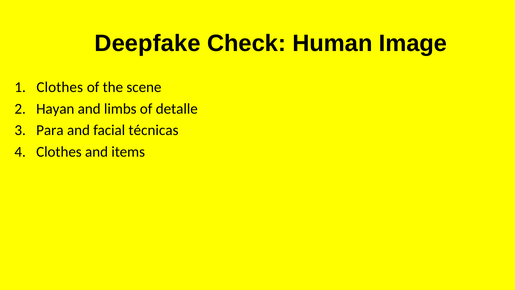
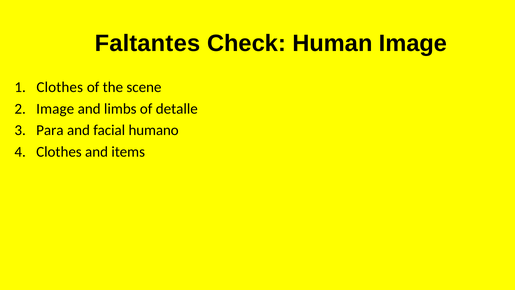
Deepfake: Deepfake -> Faltantes
Hayan at (55, 109): Hayan -> Image
técnicas: técnicas -> humano
